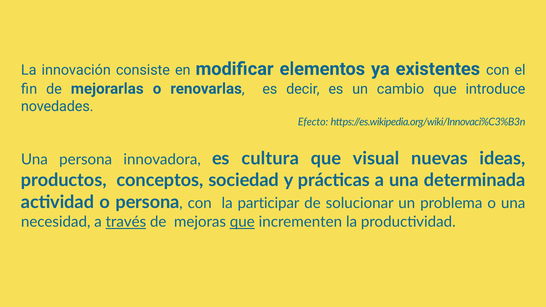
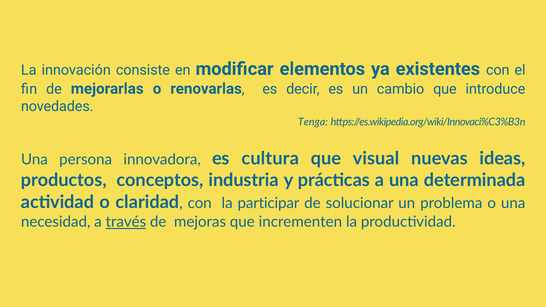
Efecto: Efecto -> Tenga
sociedad: sociedad -> industria
o persona: persona -> claridad
que at (242, 222) underline: present -> none
